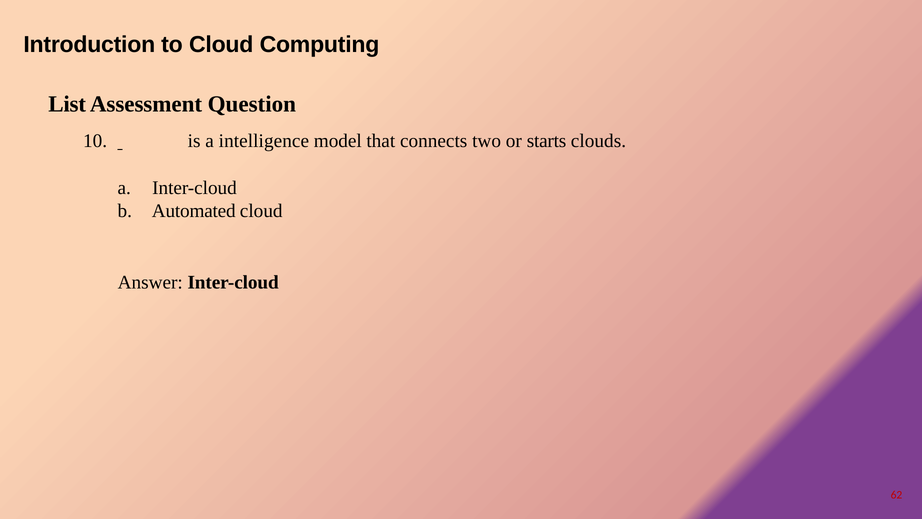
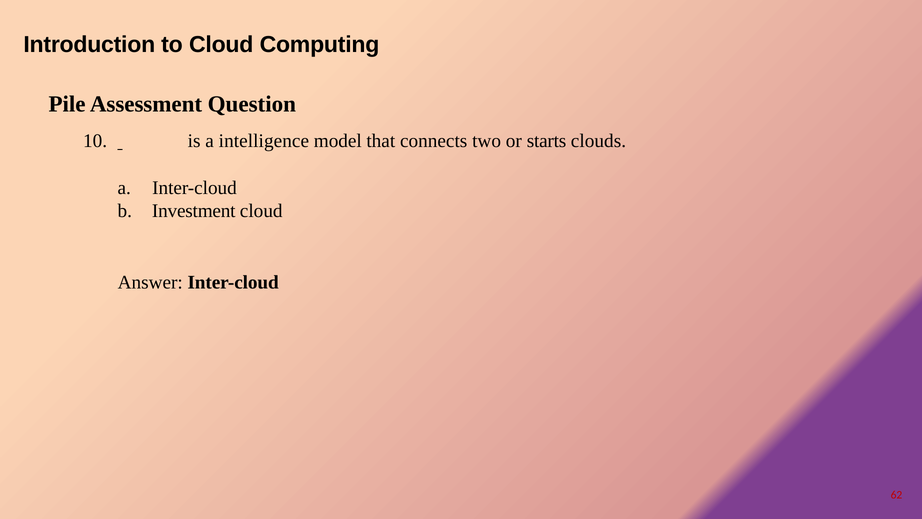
List: List -> Pile
Automated: Automated -> Investment
